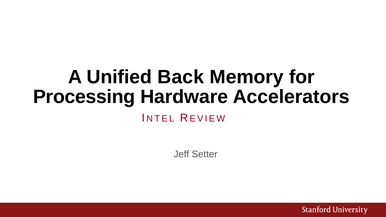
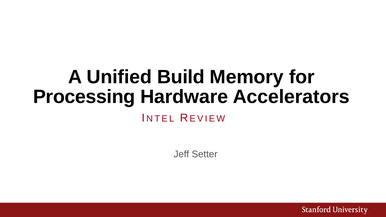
Back: Back -> Build
